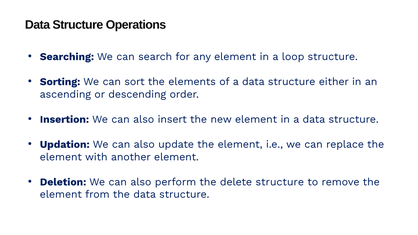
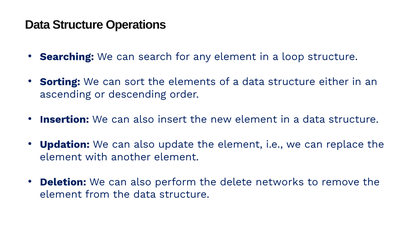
delete structure: structure -> networks
